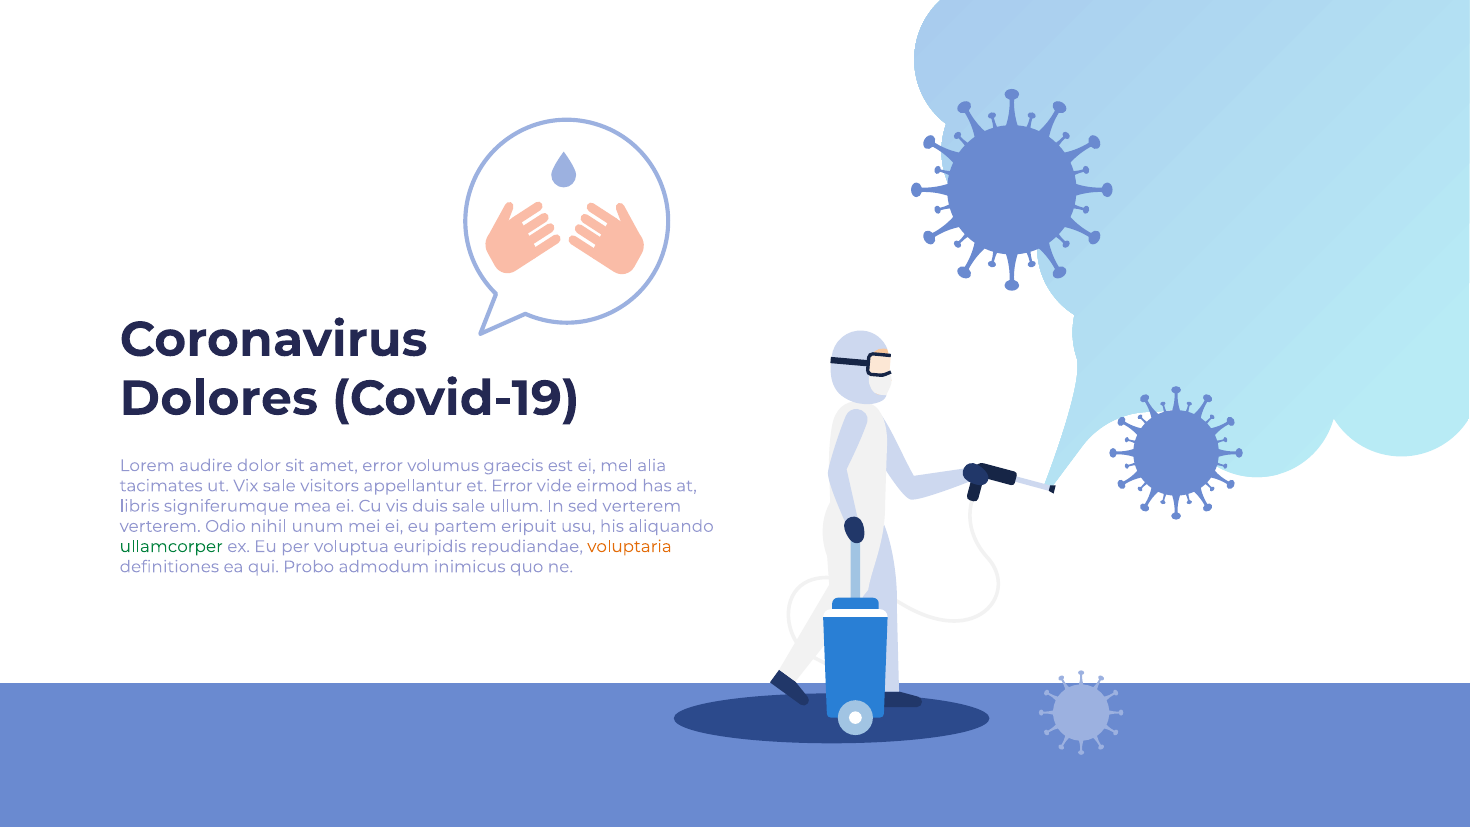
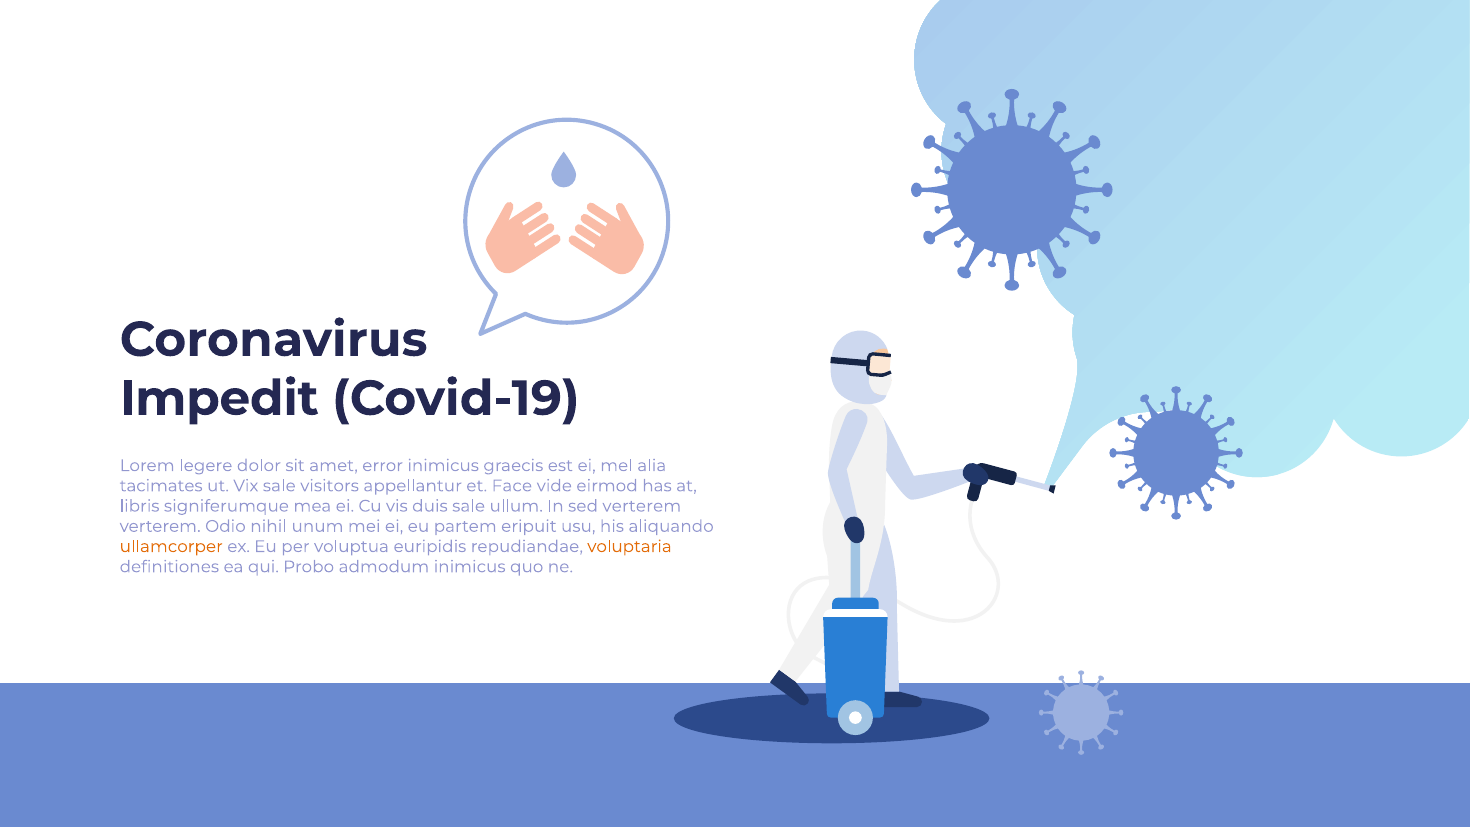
Dolores: Dolores -> Impedit
audire: audire -> legere
error volumus: volumus -> inimicus
et Error: Error -> Face
ullamcorper colour: green -> orange
